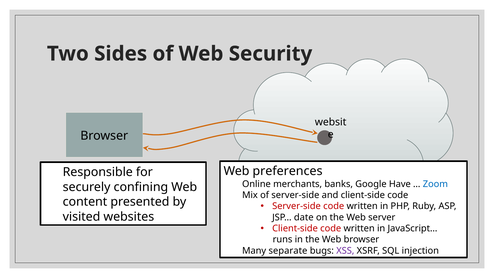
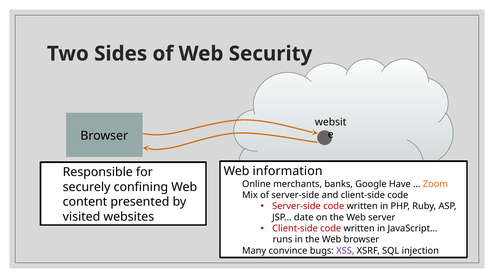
preferences: preferences -> information
Zoom colour: blue -> orange
separate: separate -> convince
